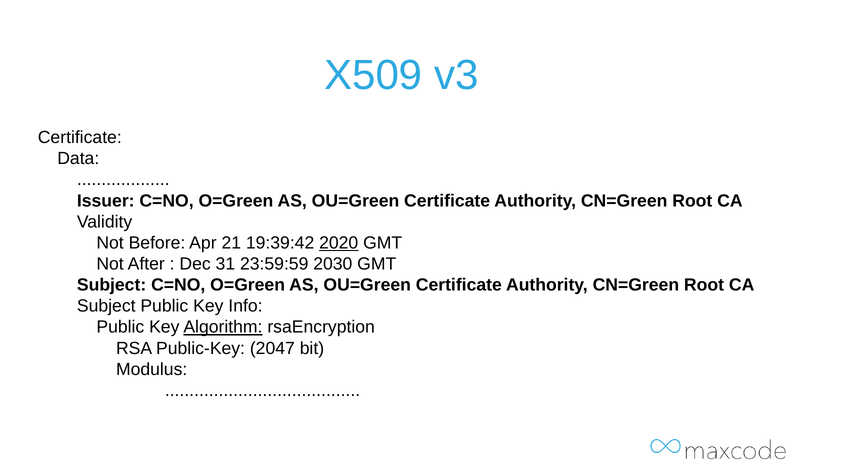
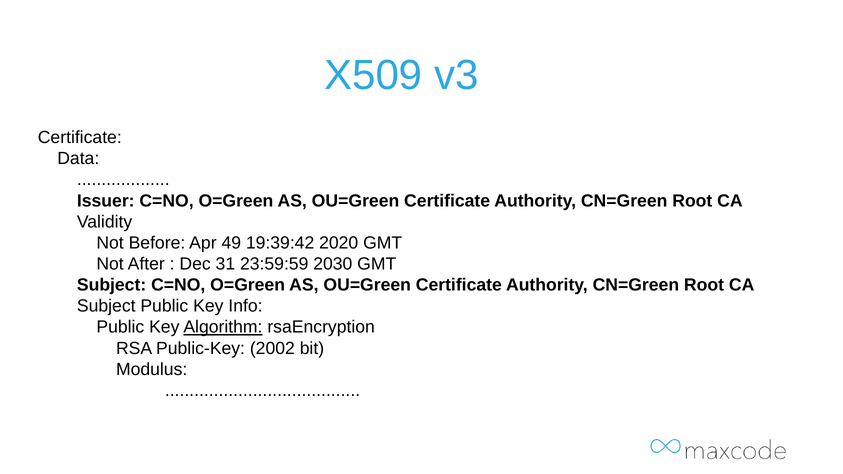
21: 21 -> 49
2020 underline: present -> none
2047: 2047 -> 2002
